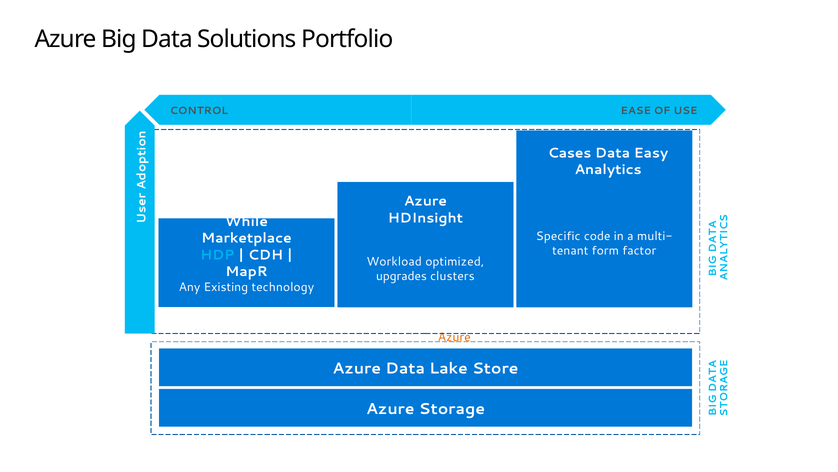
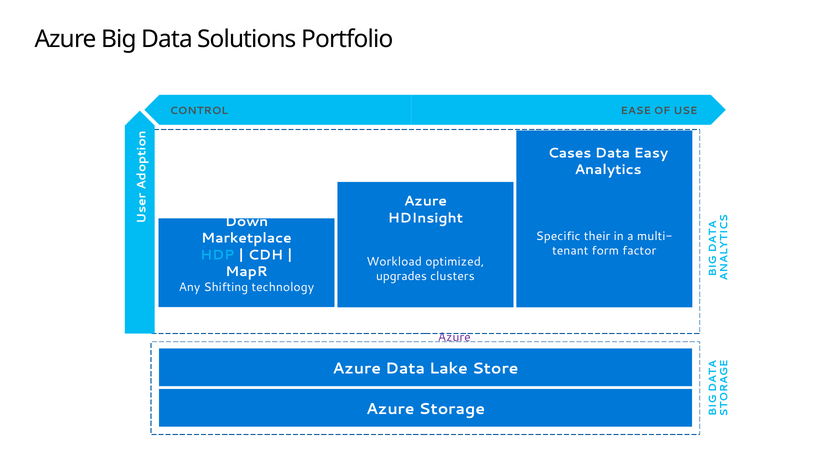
While: While -> Down
code: code -> their
Existing: Existing -> Shifting
Azure at (454, 337) colour: orange -> purple
